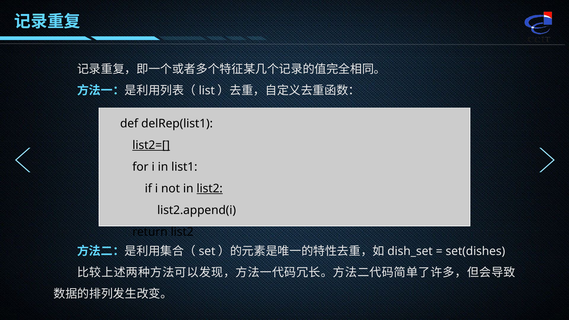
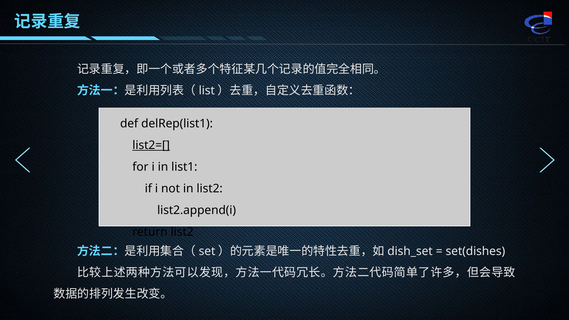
list2 at (210, 189) underline: present -> none
